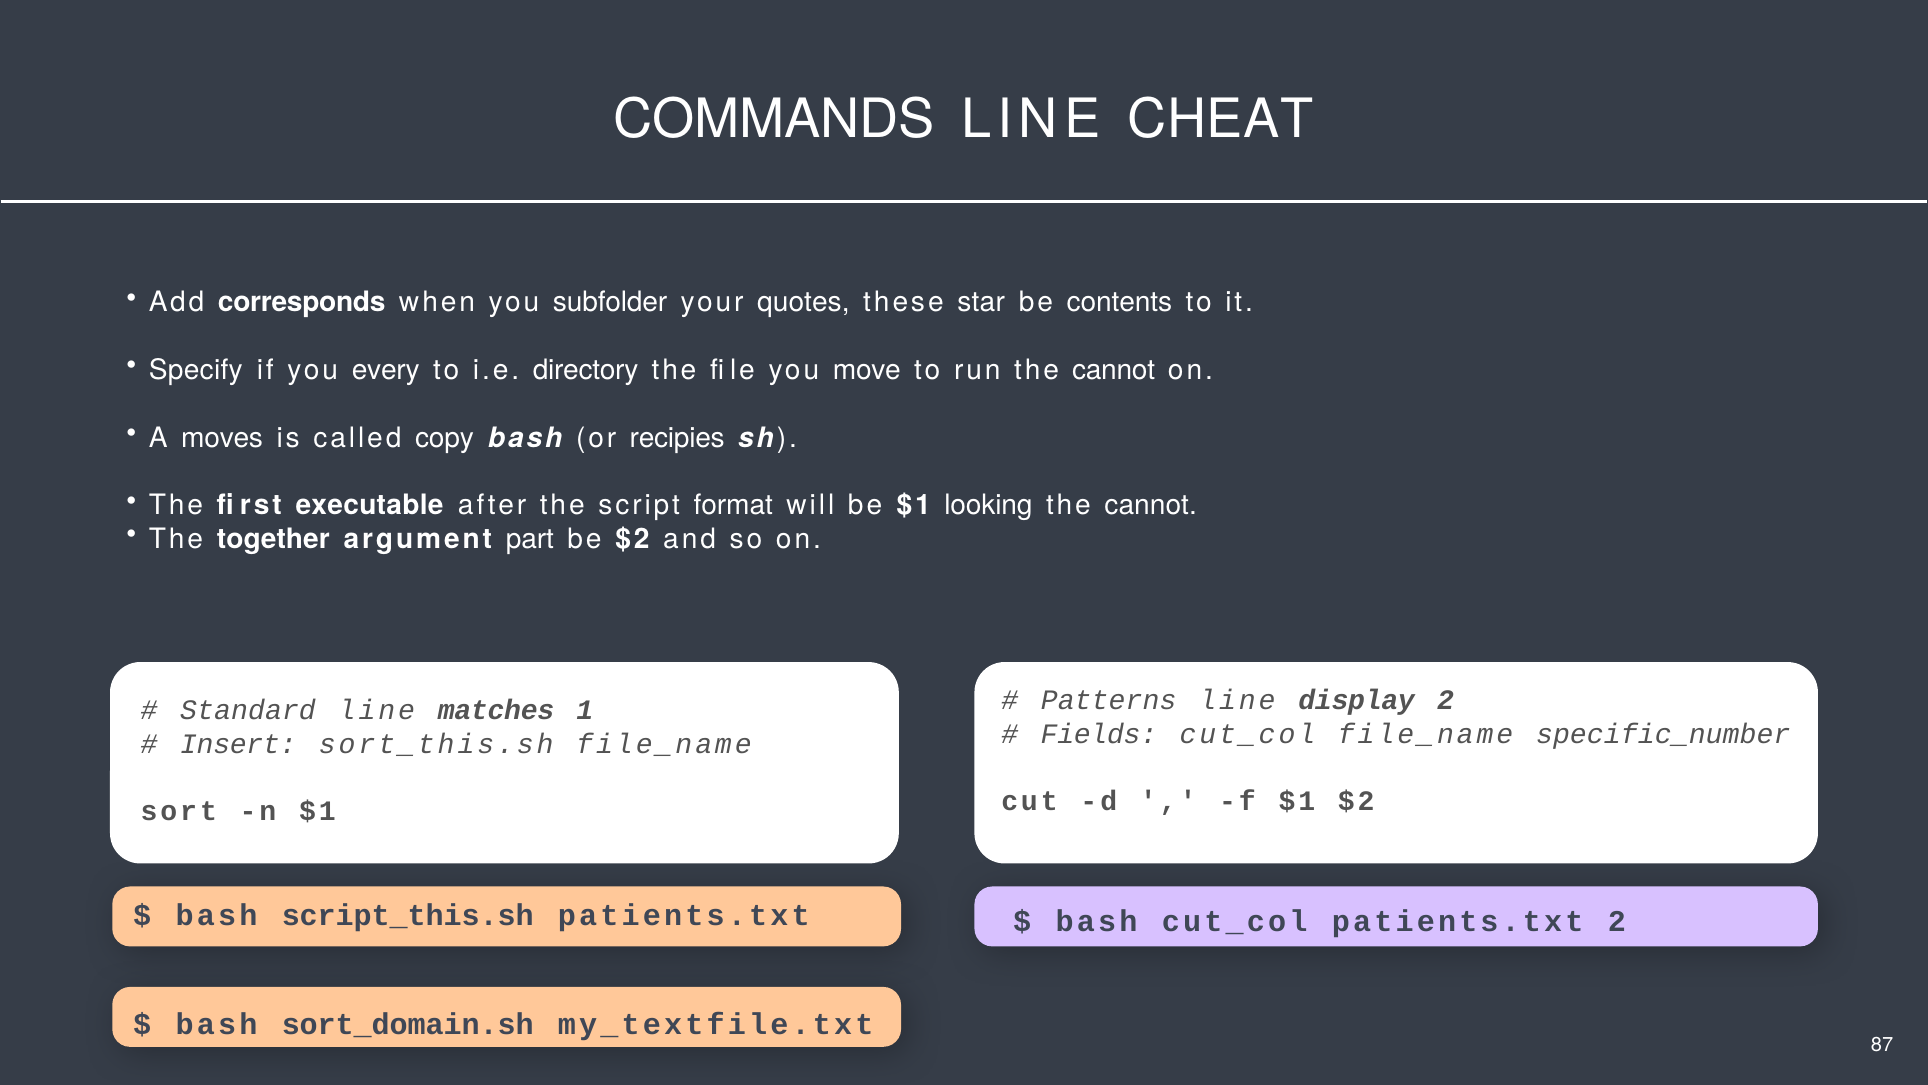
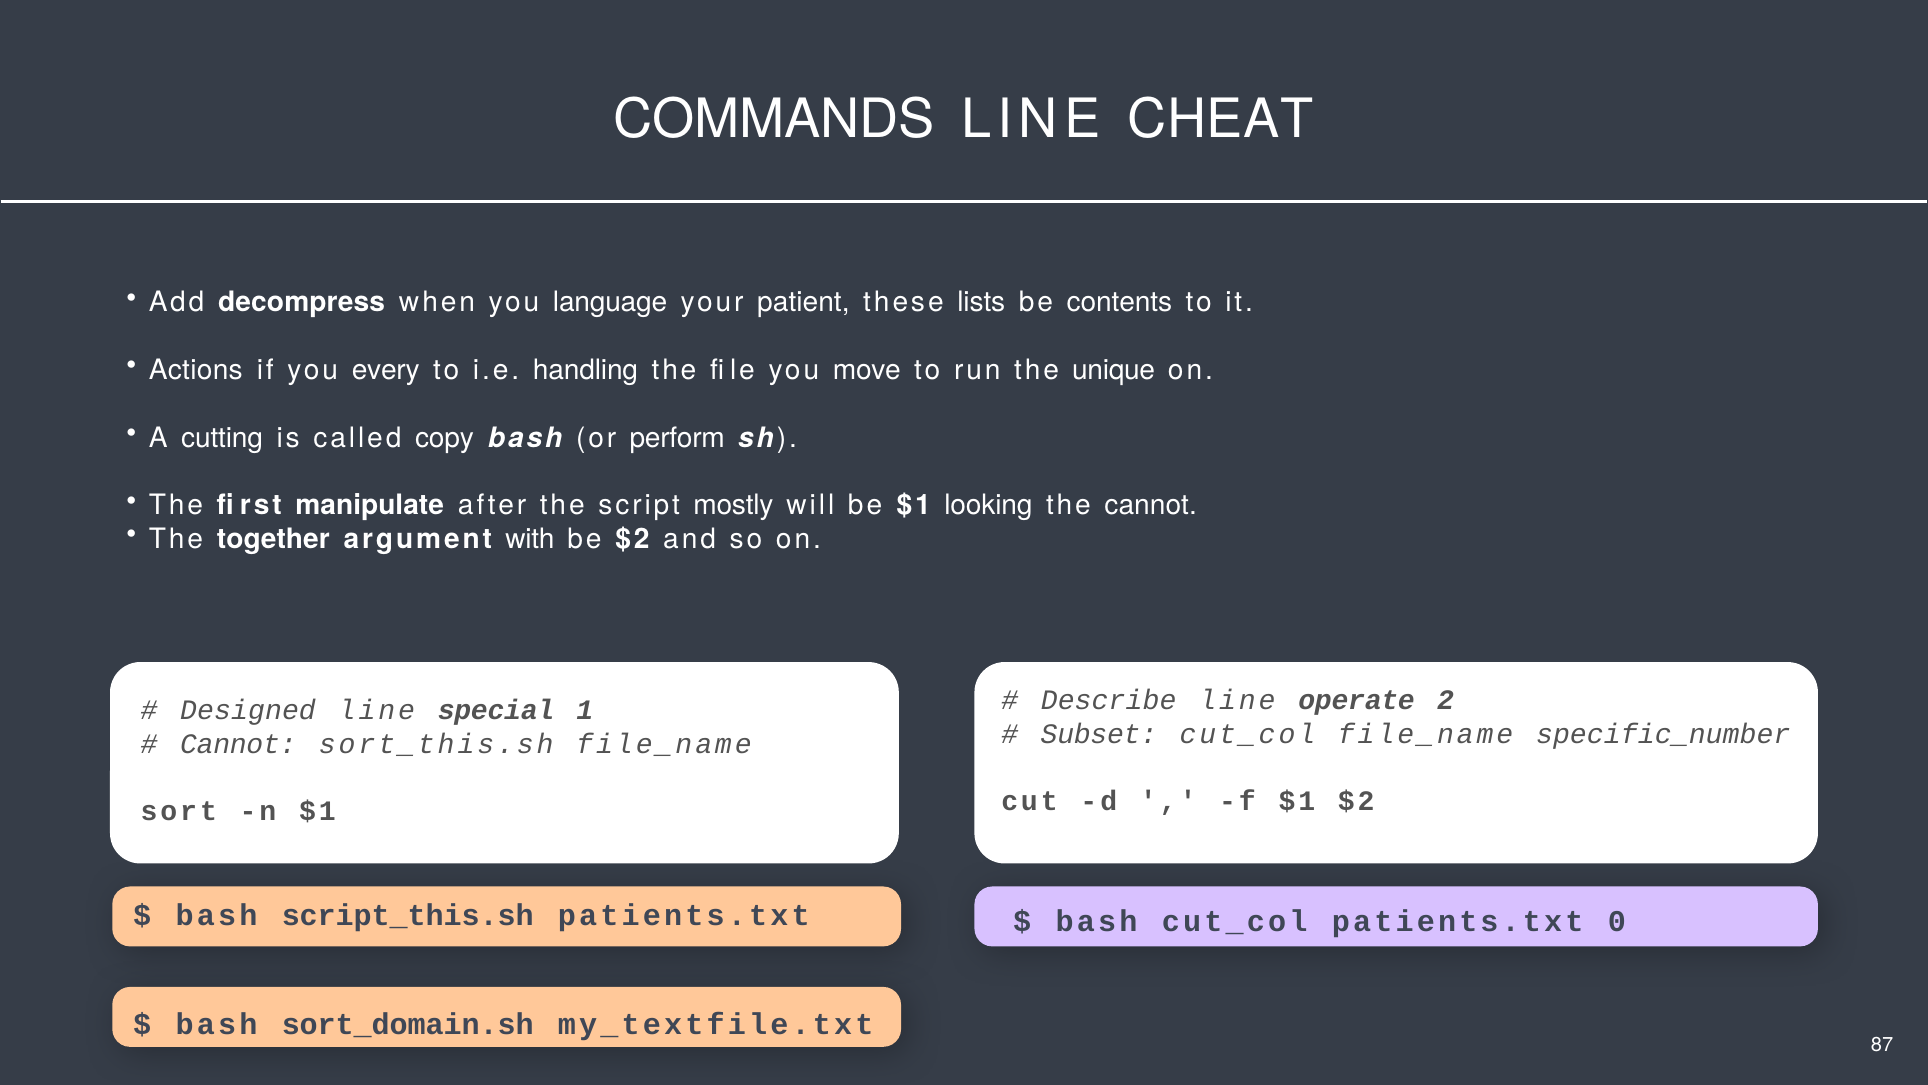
corresponds: corresponds -> decompress
subfolder: subfolder -> language
quotes: quotes -> patient
star: star -> lists
Specify: Specify -> Actions
directory: directory -> handling
run the cannot: cannot -> unique
moves: moves -> cutting
recipies: recipies -> perform
executable: executable -> manipulate
format: format -> mostly
part: part -> with
Patterns: Patterns -> Describe
display: display -> operate
Standard: Standard -> Designed
matches: matches -> special
Fields: Fields -> Subset
Insert at (238, 744): Insert -> Cannot
patients.txt 2: 2 -> 0
